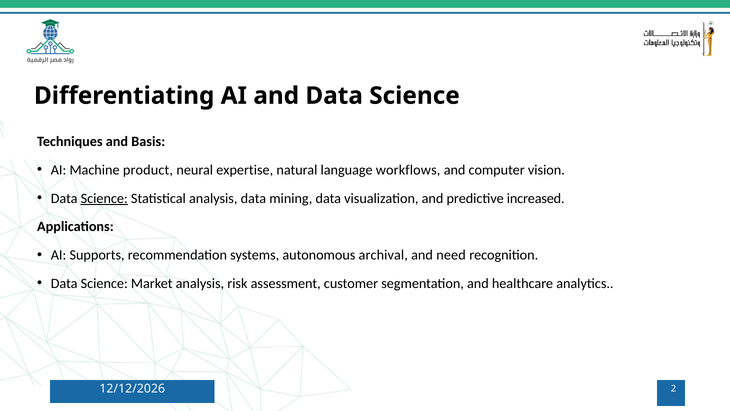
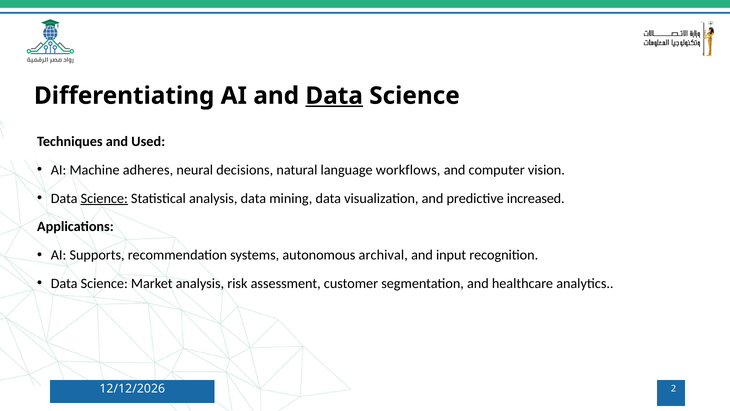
Data at (334, 96) underline: none -> present
Basis: Basis -> Used
product: product -> adheres
expertise: expertise -> decisions
need: need -> input
